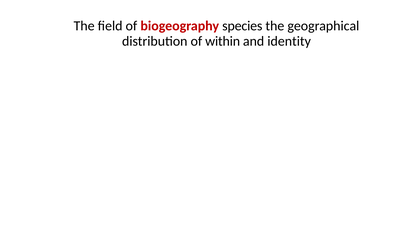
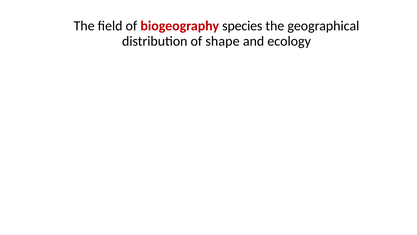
within: within -> shape
identity: identity -> ecology
